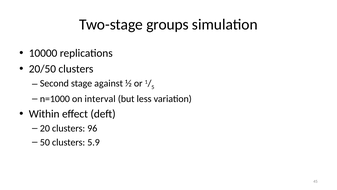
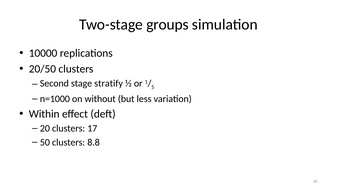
against: against -> stratify
interval: interval -> without
96: 96 -> 17
5.9: 5.9 -> 8.8
